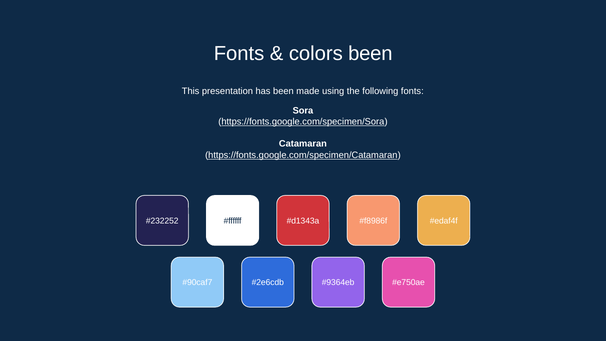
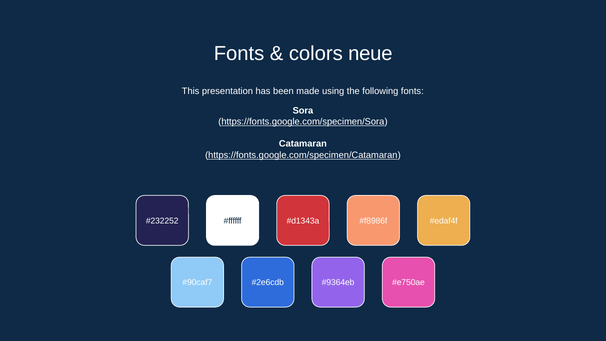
colors been: been -> neue
